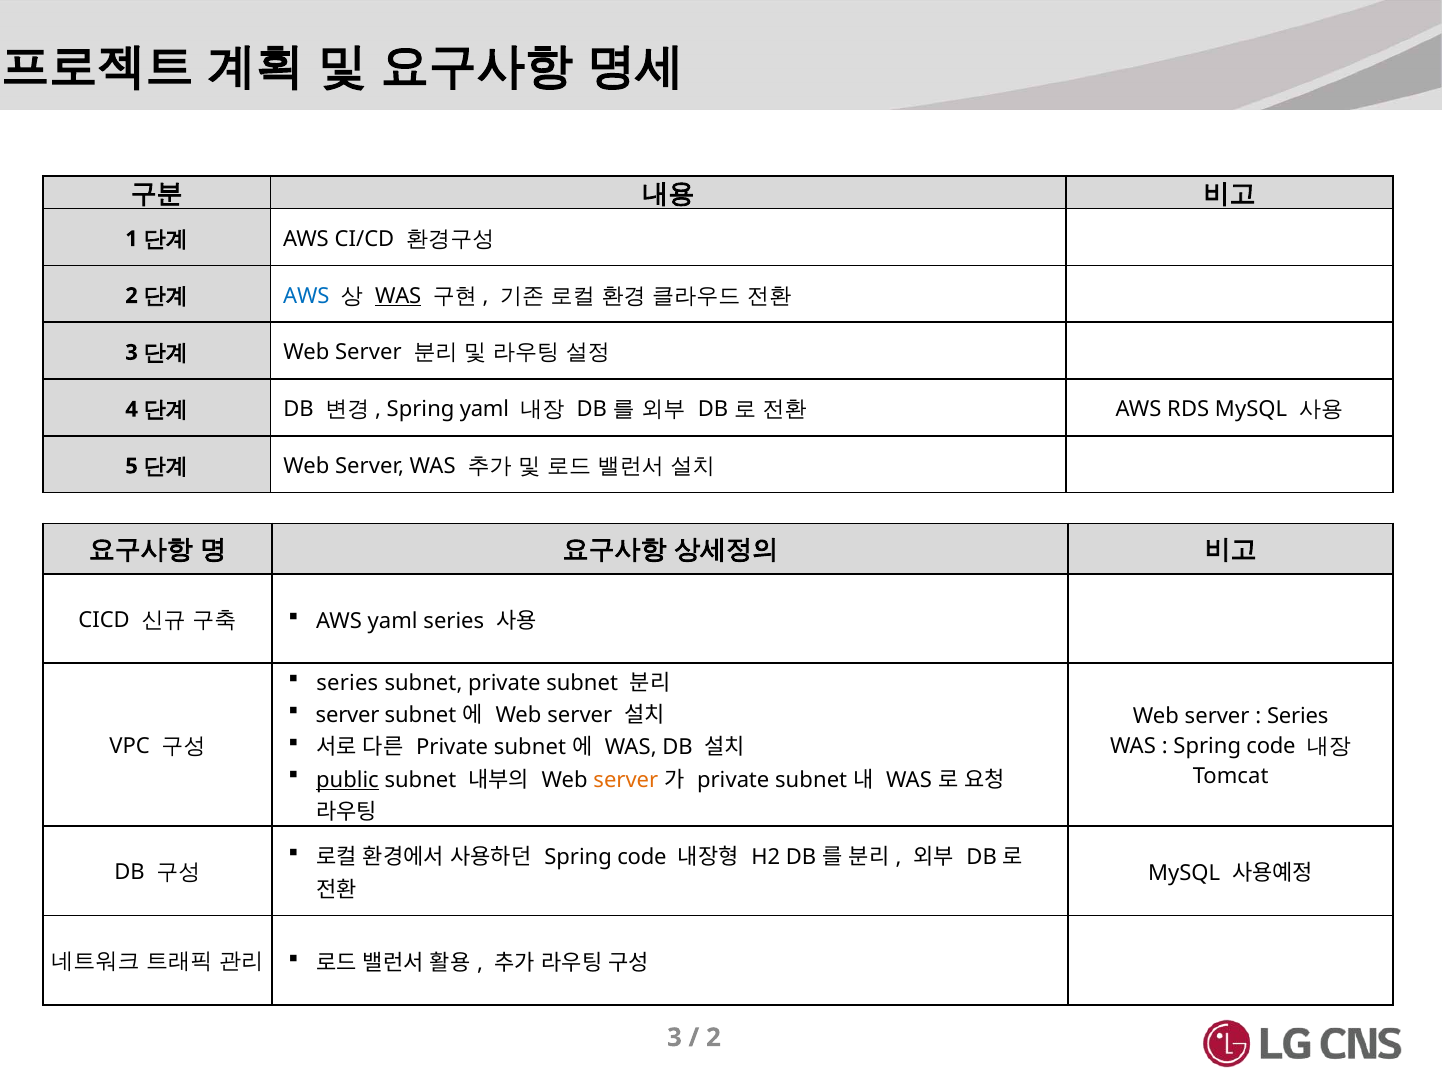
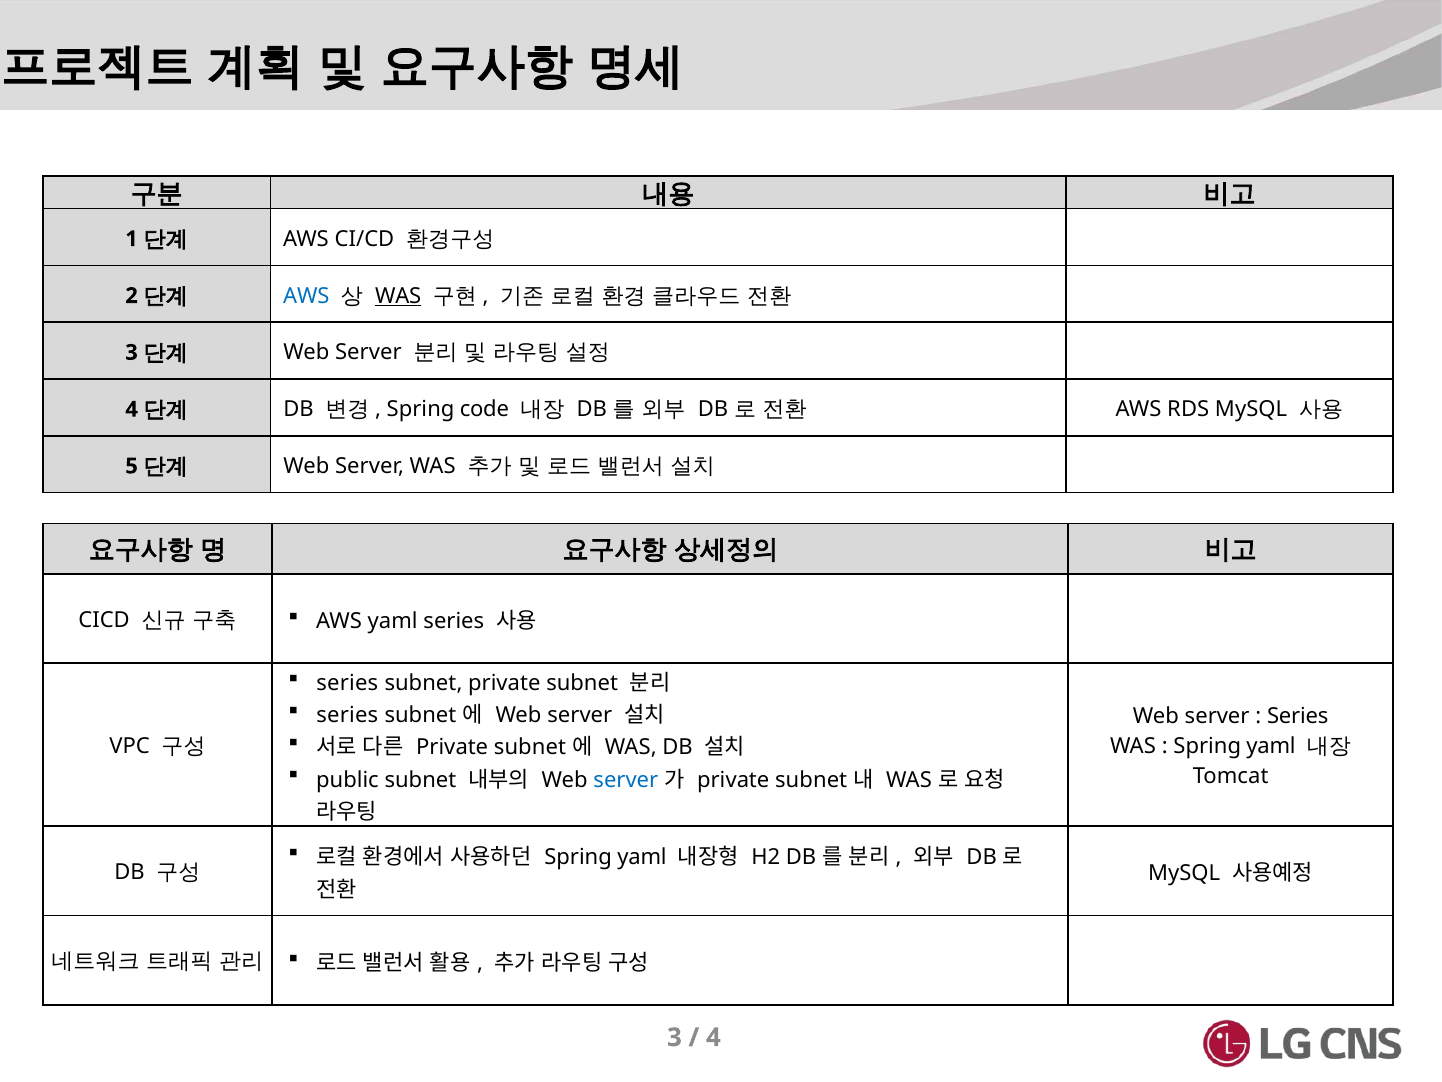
Spring yaml: yaml -> code
server at (348, 715): server -> series
code at (1271, 746): code -> yaml
public underline: present -> none
server at (626, 780) colour: orange -> blue
code at (642, 857): code -> yaml
2 at (713, 1037): 2 -> 4
